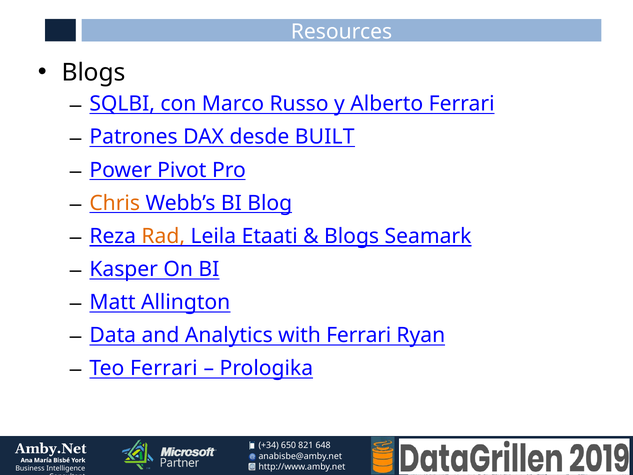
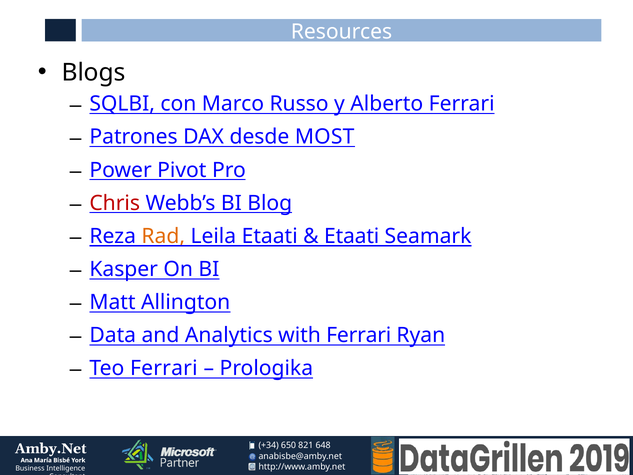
BUILT: BUILT -> MOST
Chris colour: orange -> red
Blogs at (352, 236): Blogs -> Etaati
